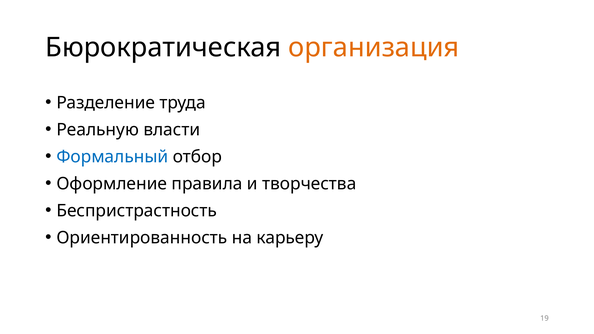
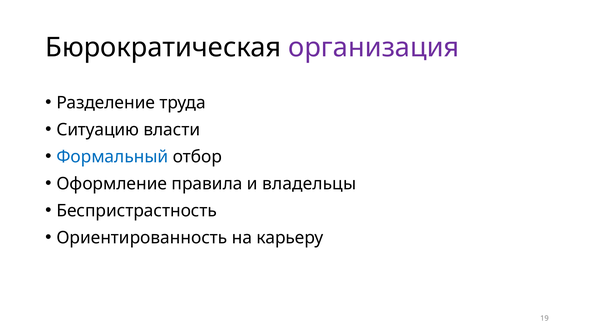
организация colour: orange -> purple
Реальную: Реальную -> Ситуацию
творчества: творчества -> владельцы
